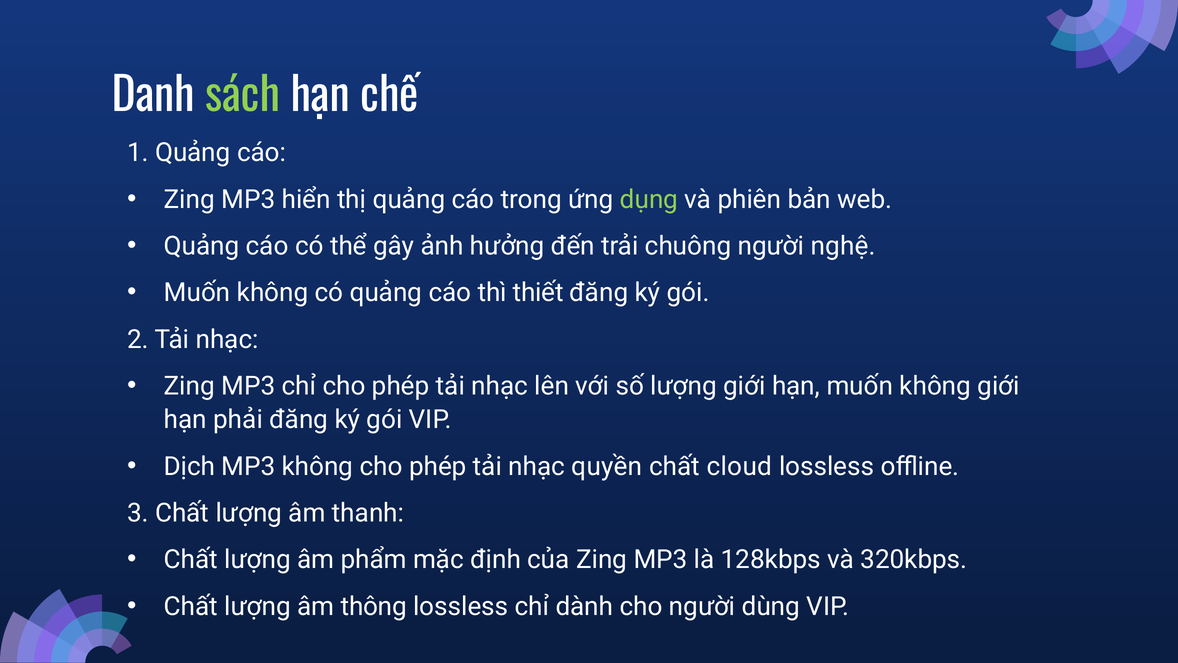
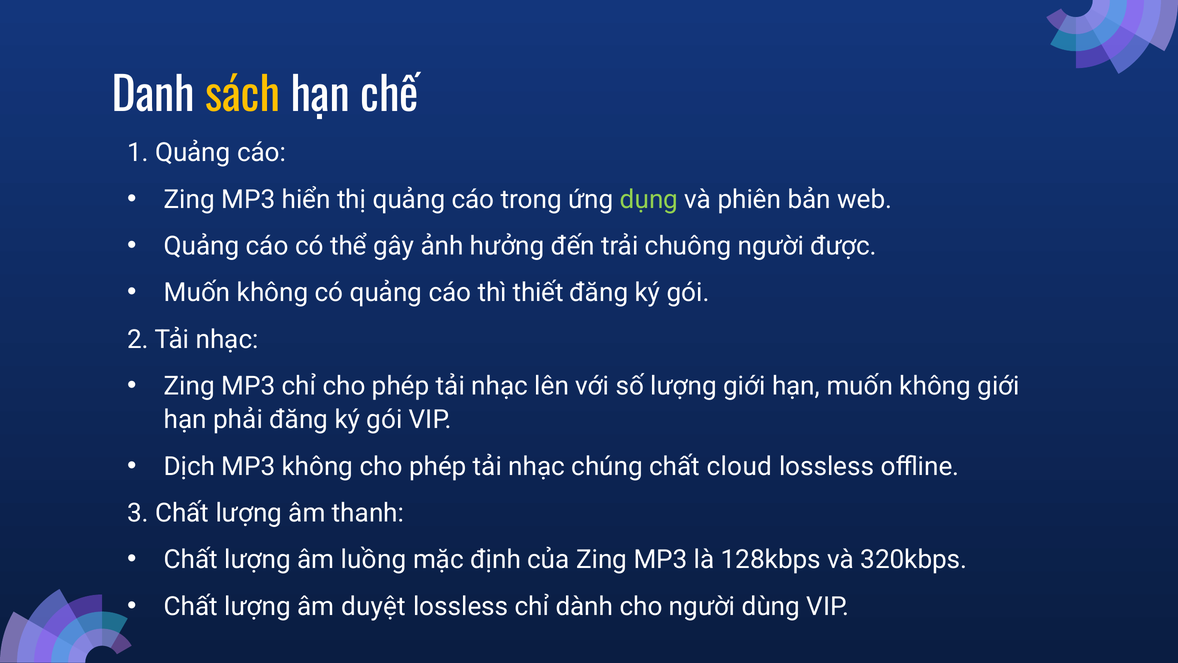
sách colour: light green -> yellow
nghệ: nghệ -> được
quyền: quyền -> chúng
phẩm: phẩm -> luồng
thông: thông -> duyệt
